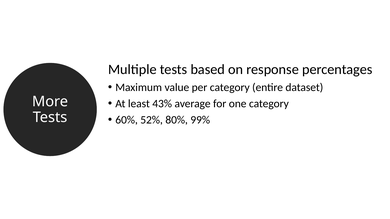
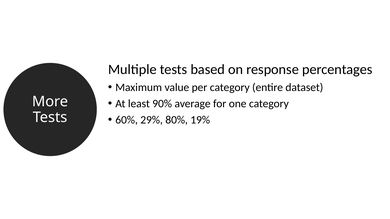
43%: 43% -> 90%
52%: 52% -> 29%
99%: 99% -> 19%
